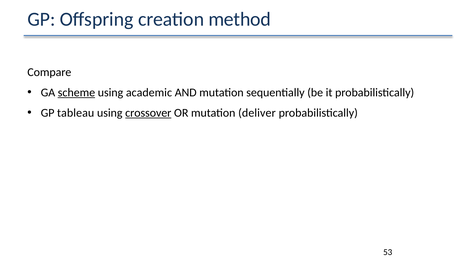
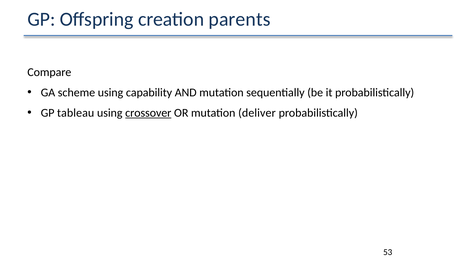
method: method -> parents
scheme underline: present -> none
academic: academic -> capability
